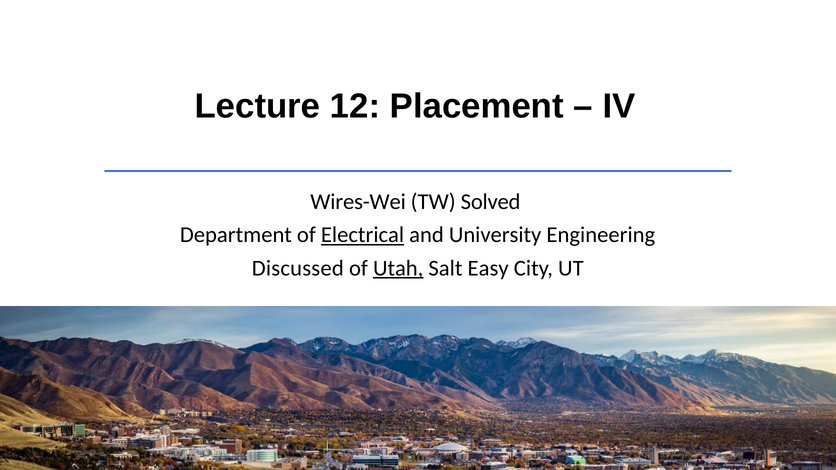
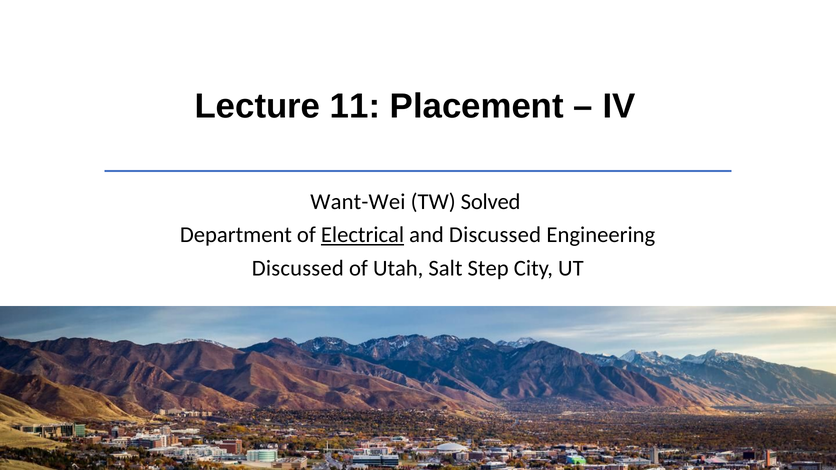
12: 12 -> 11
Wires-Wei: Wires-Wei -> Want-Wei
and University: University -> Discussed
Utah underline: present -> none
Easy: Easy -> Step
